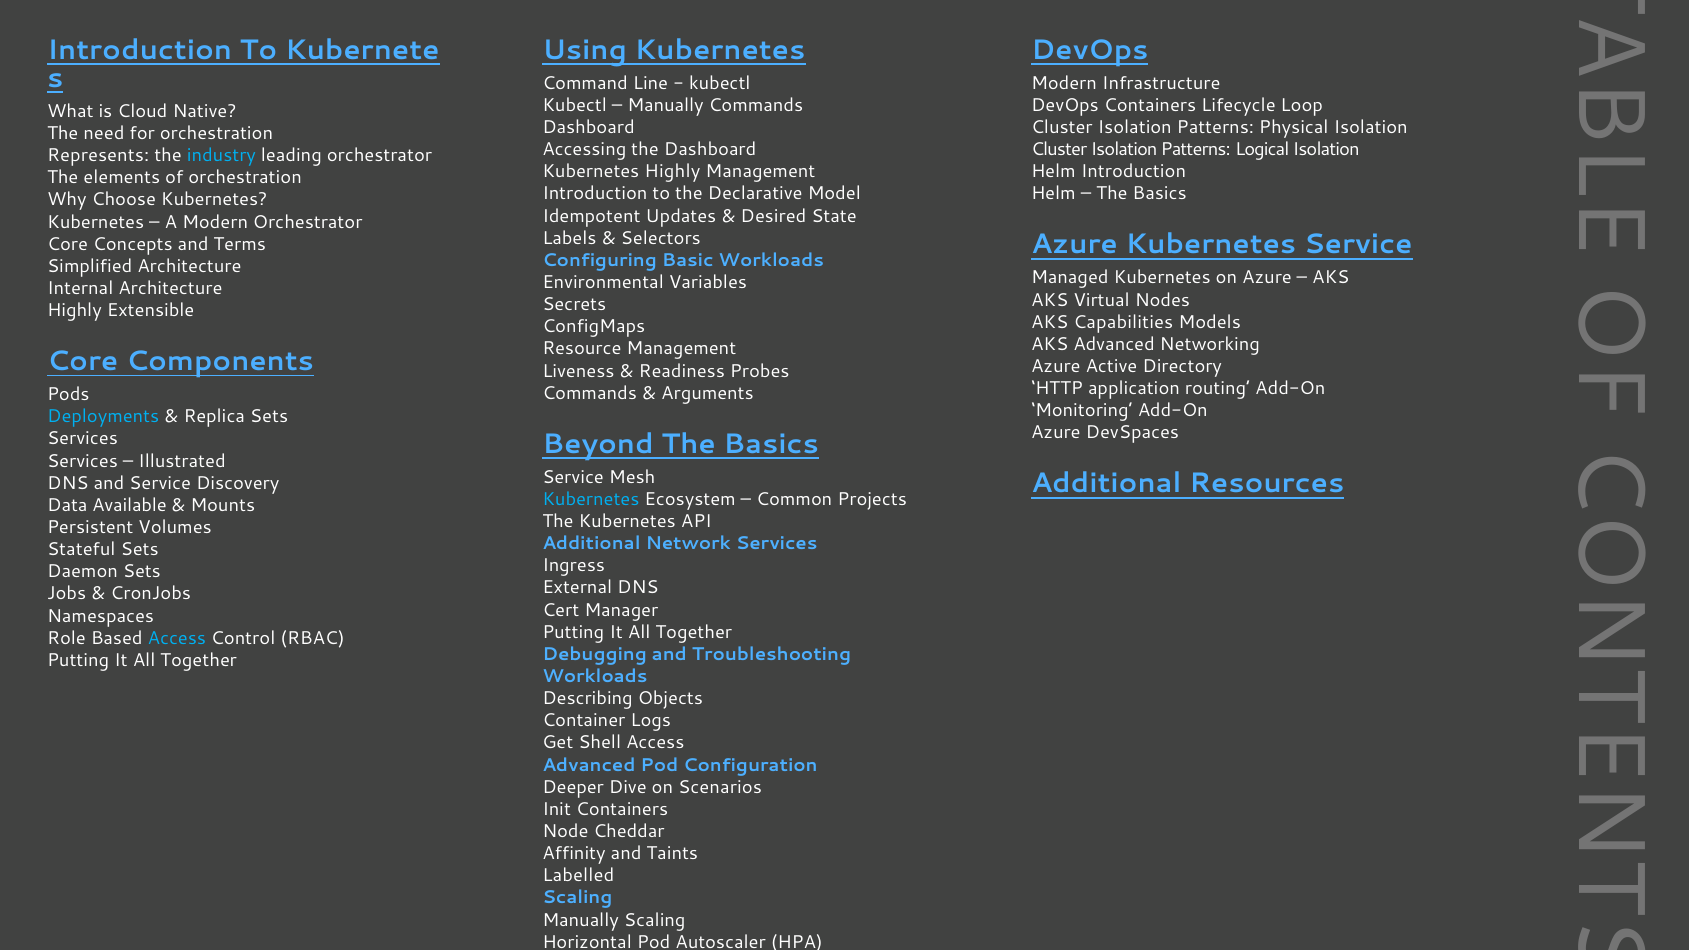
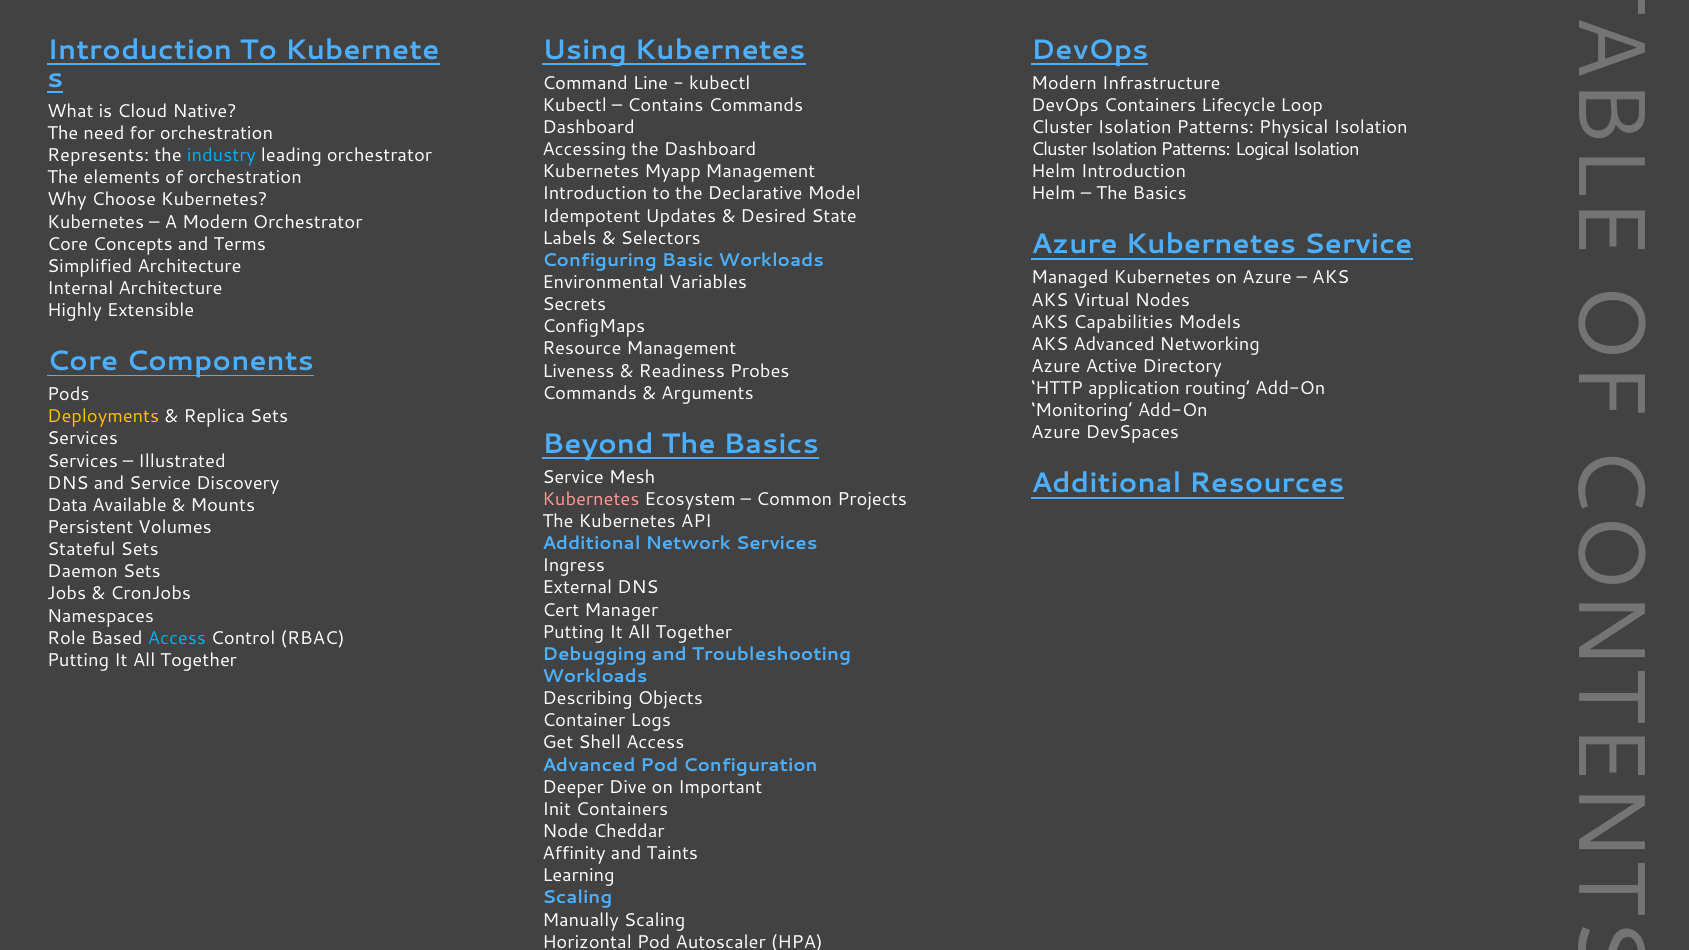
Manually at (665, 105): Manually -> Contains
Kubernetes Highly: Highly -> Myapp
Deployments colour: light blue -> yellow
Kubernetes at (591, 499) colour: light blue -> pink
Scenarios: Scenarios -> Important
Labelled: Labelled -> Learning
